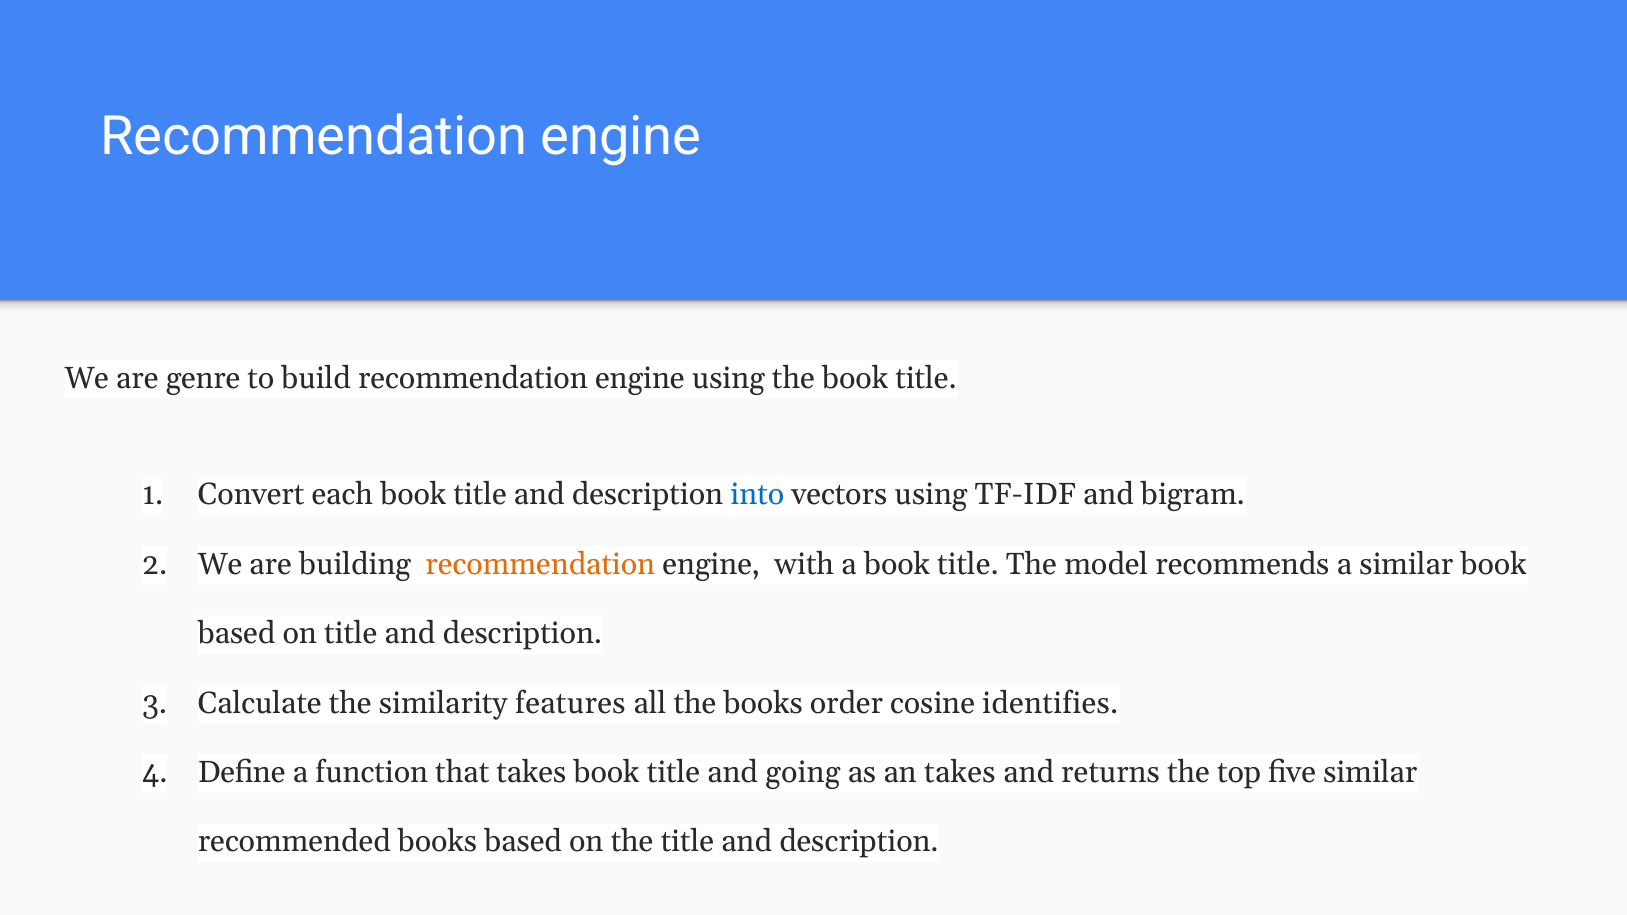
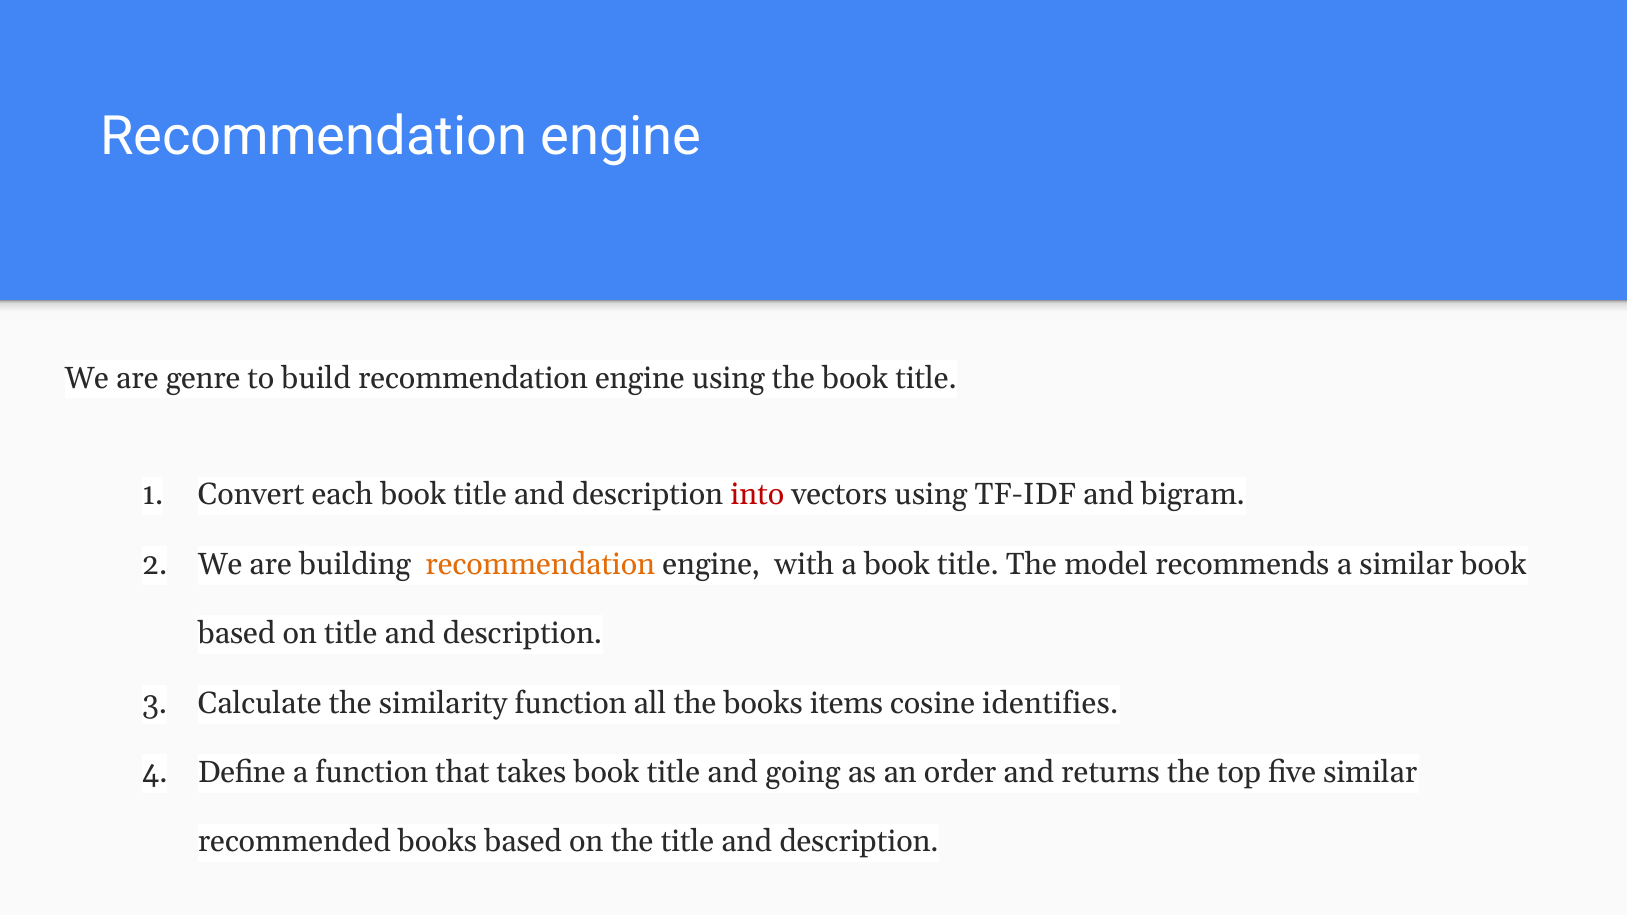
into colour: blue -> red
similarity features: features -> function
order: order -> items
an takes: takes -> order
